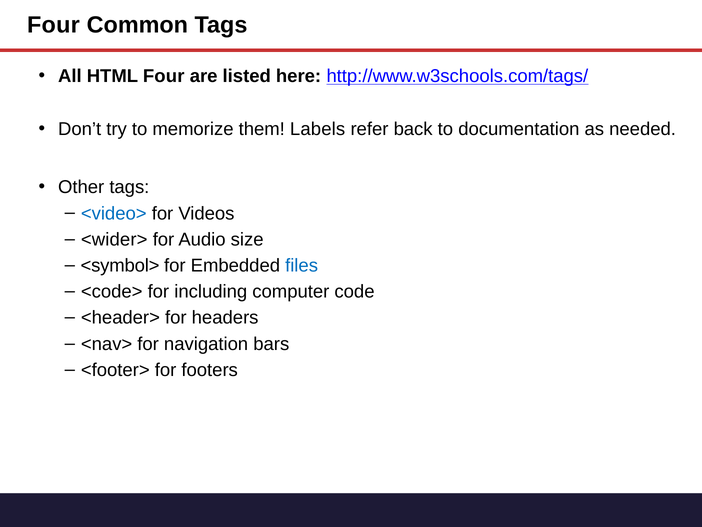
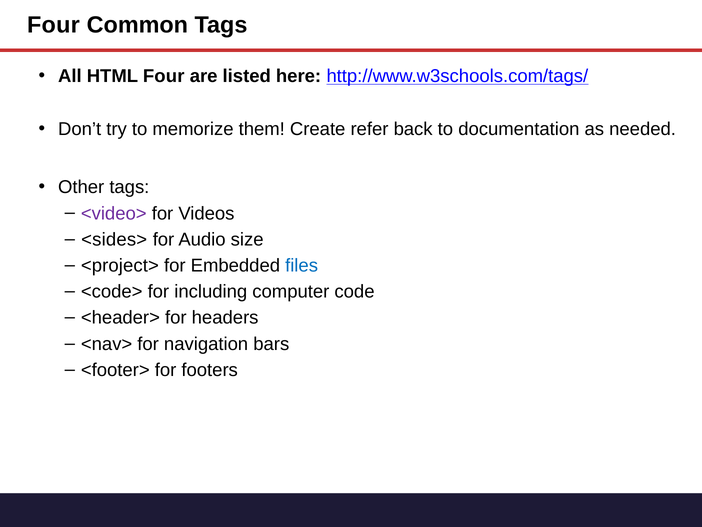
Labels: Labels -> Create
<video> colour: blue -> purple
<wider>: <wider> -> <sides>
<symbol>: <symbol> -> <project>
